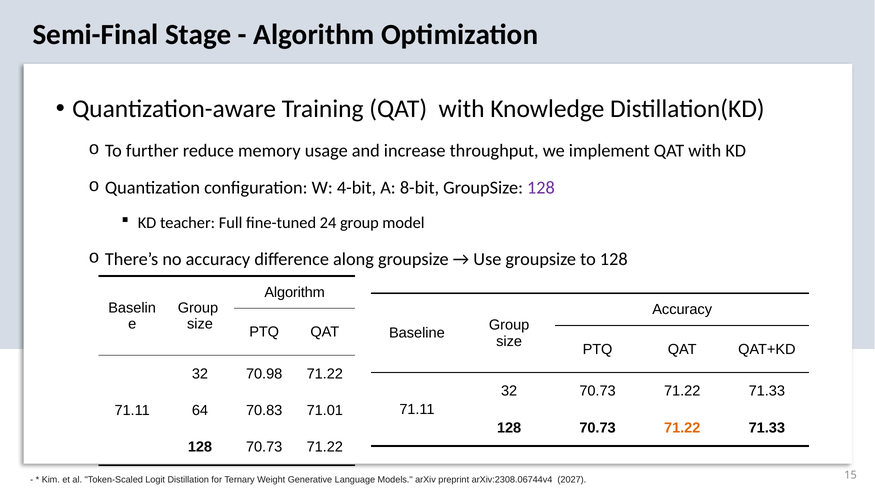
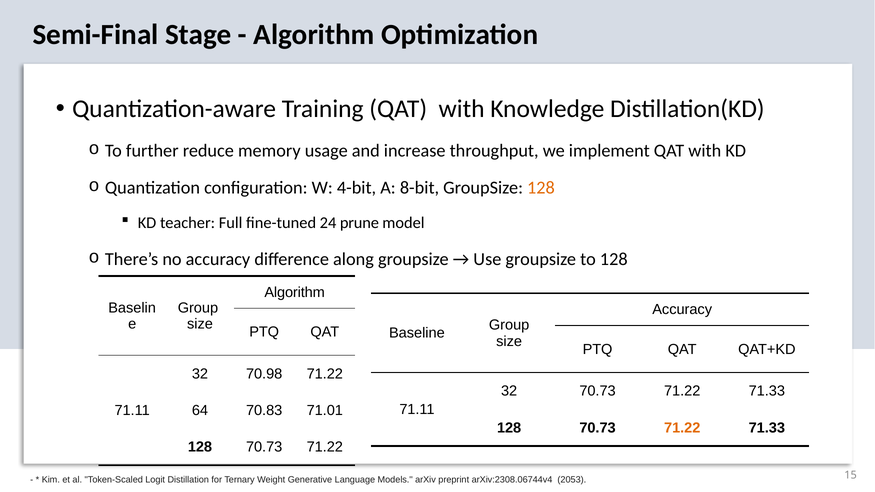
128 at (541, 188) colour: purple -> orange
24 group: group -> prune
2027: 2027 -> 2053
